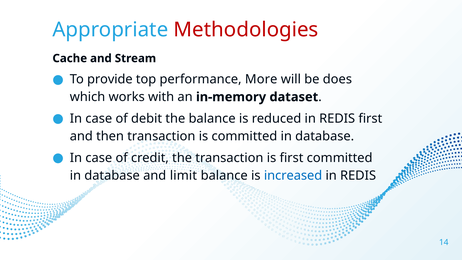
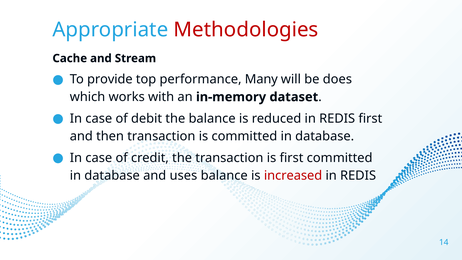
More: More -> Many
limit: limit -> uses
increased colour: blue -> red
